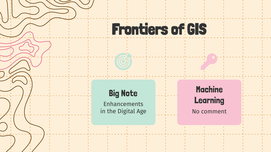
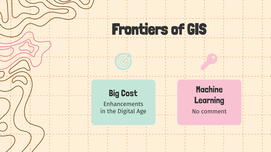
Note: Note -> Cost
